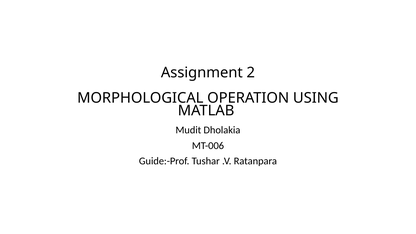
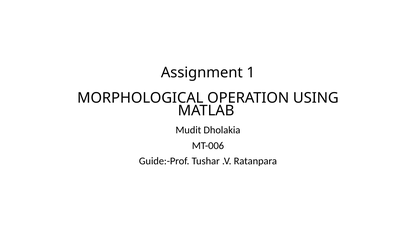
2: 2 -> 1
